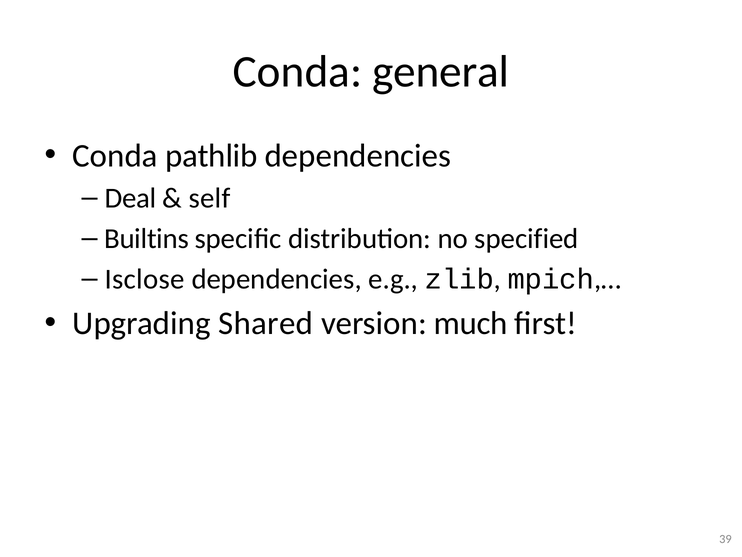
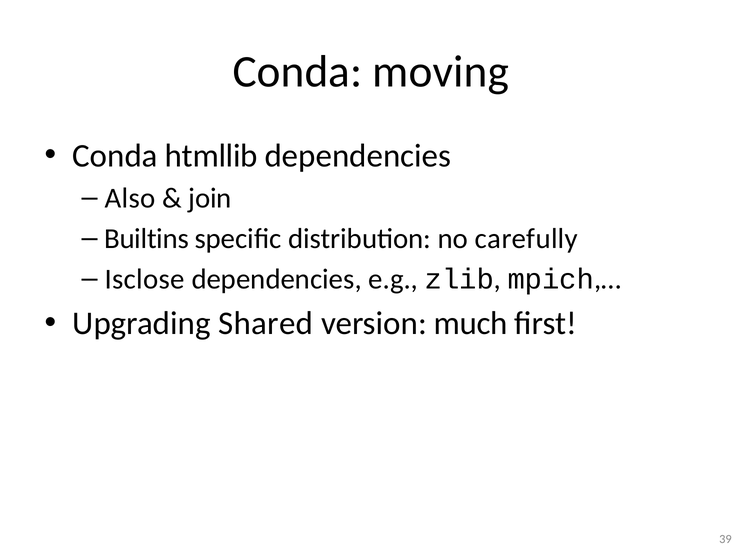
general: general -> moving
pathlib: pathlib -> htmllib
Deal: Deal -> Also
self: self -> join
specified: specified -> carefully
